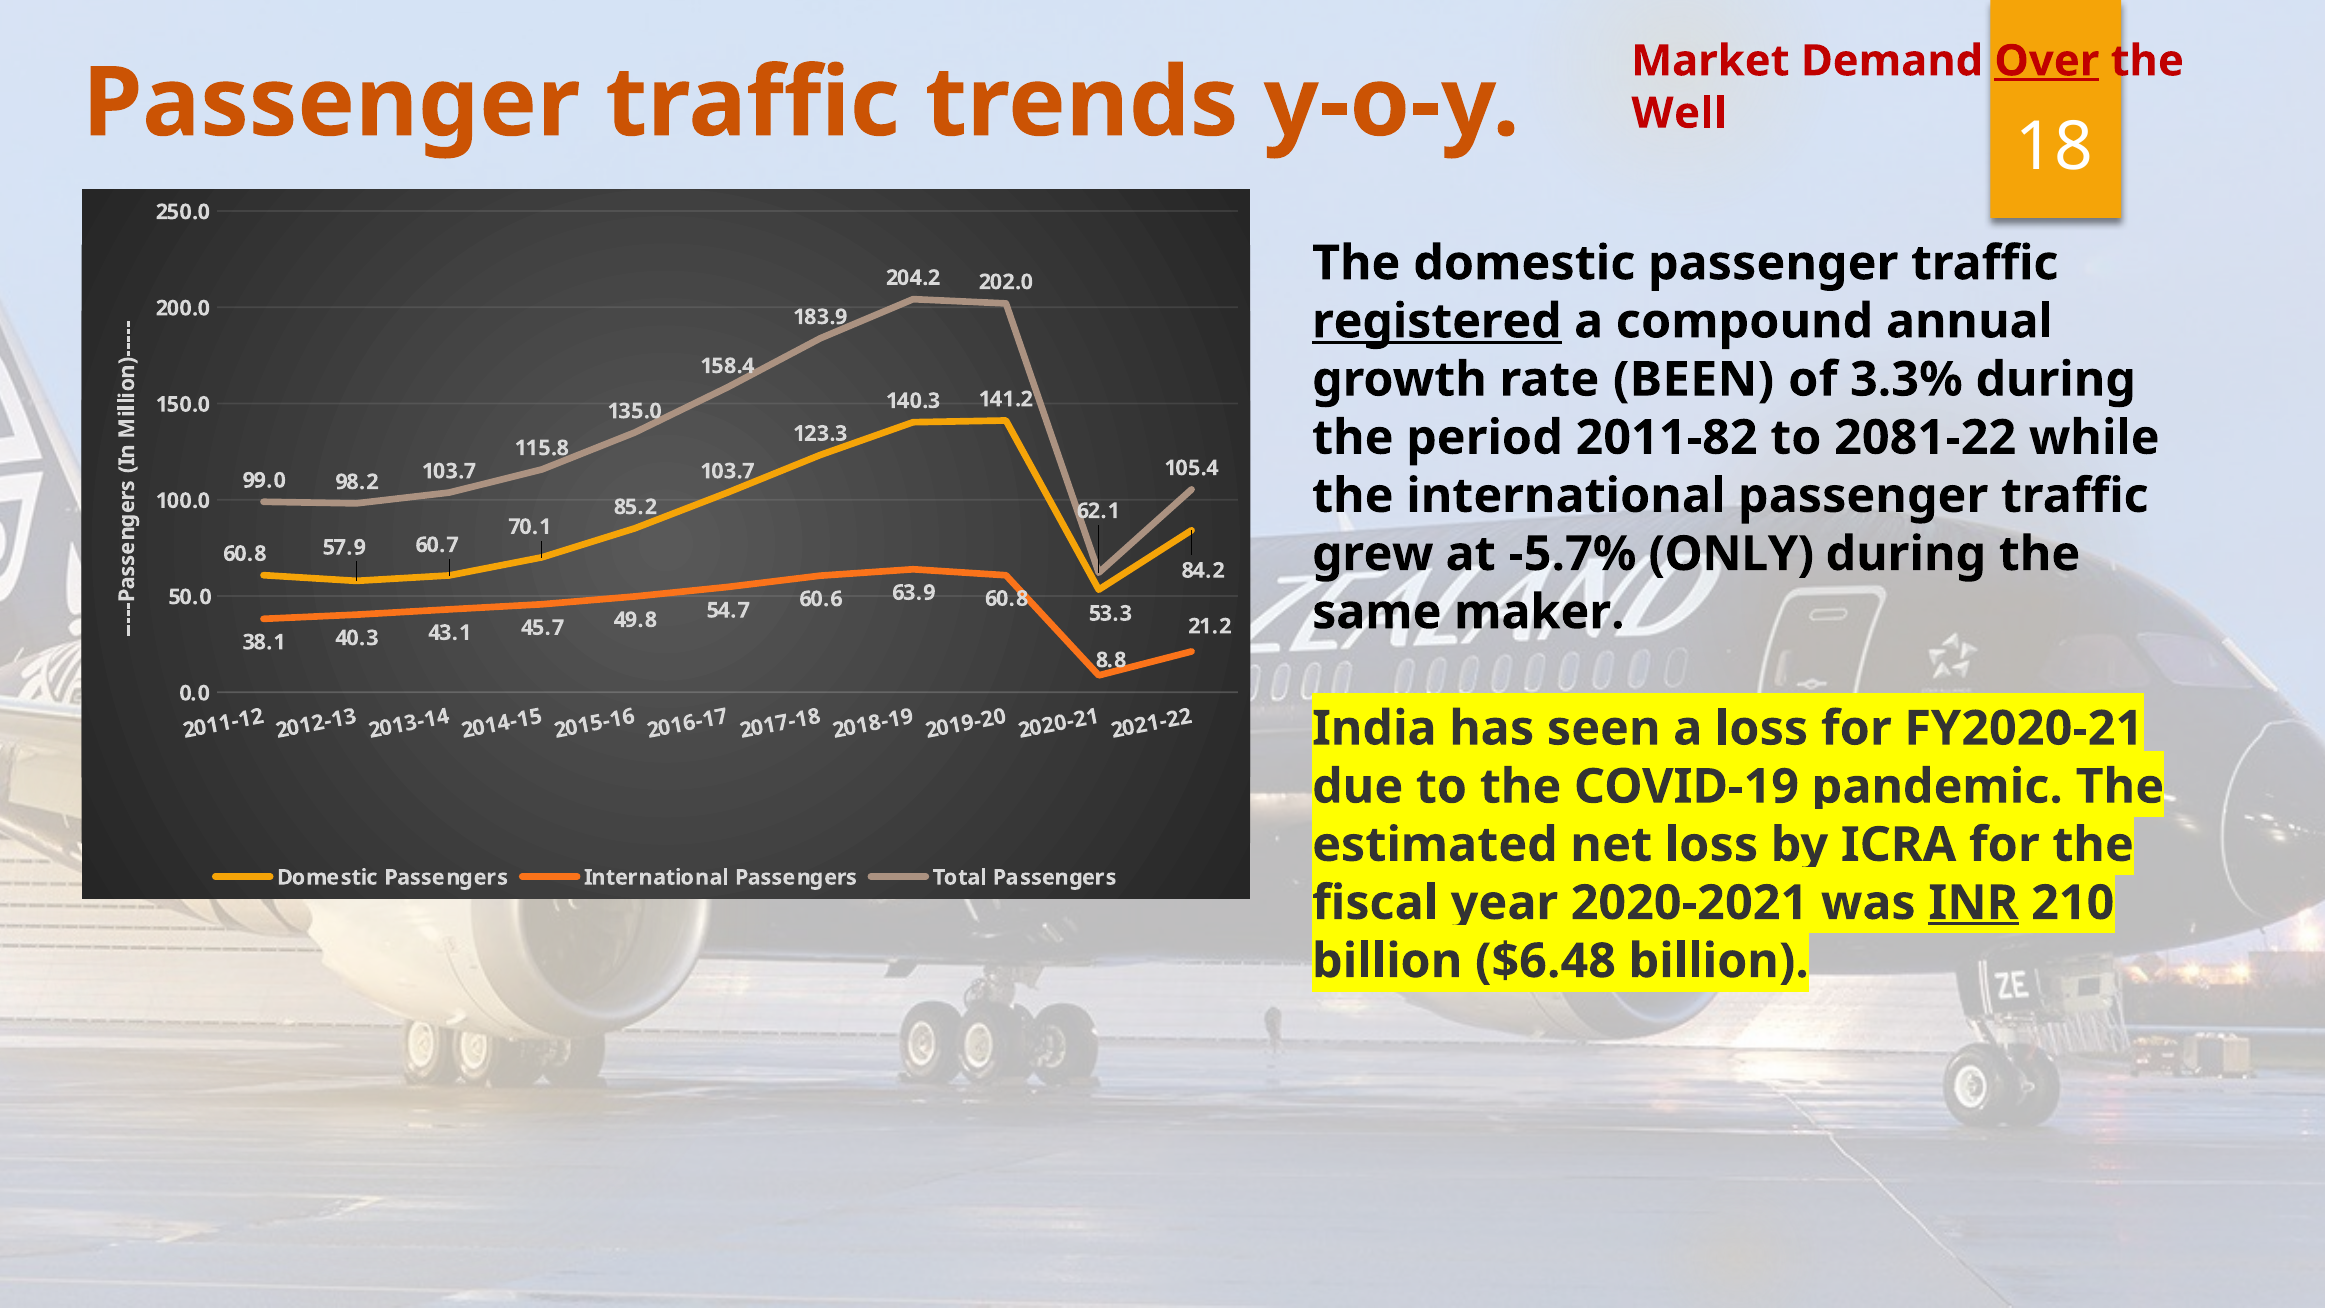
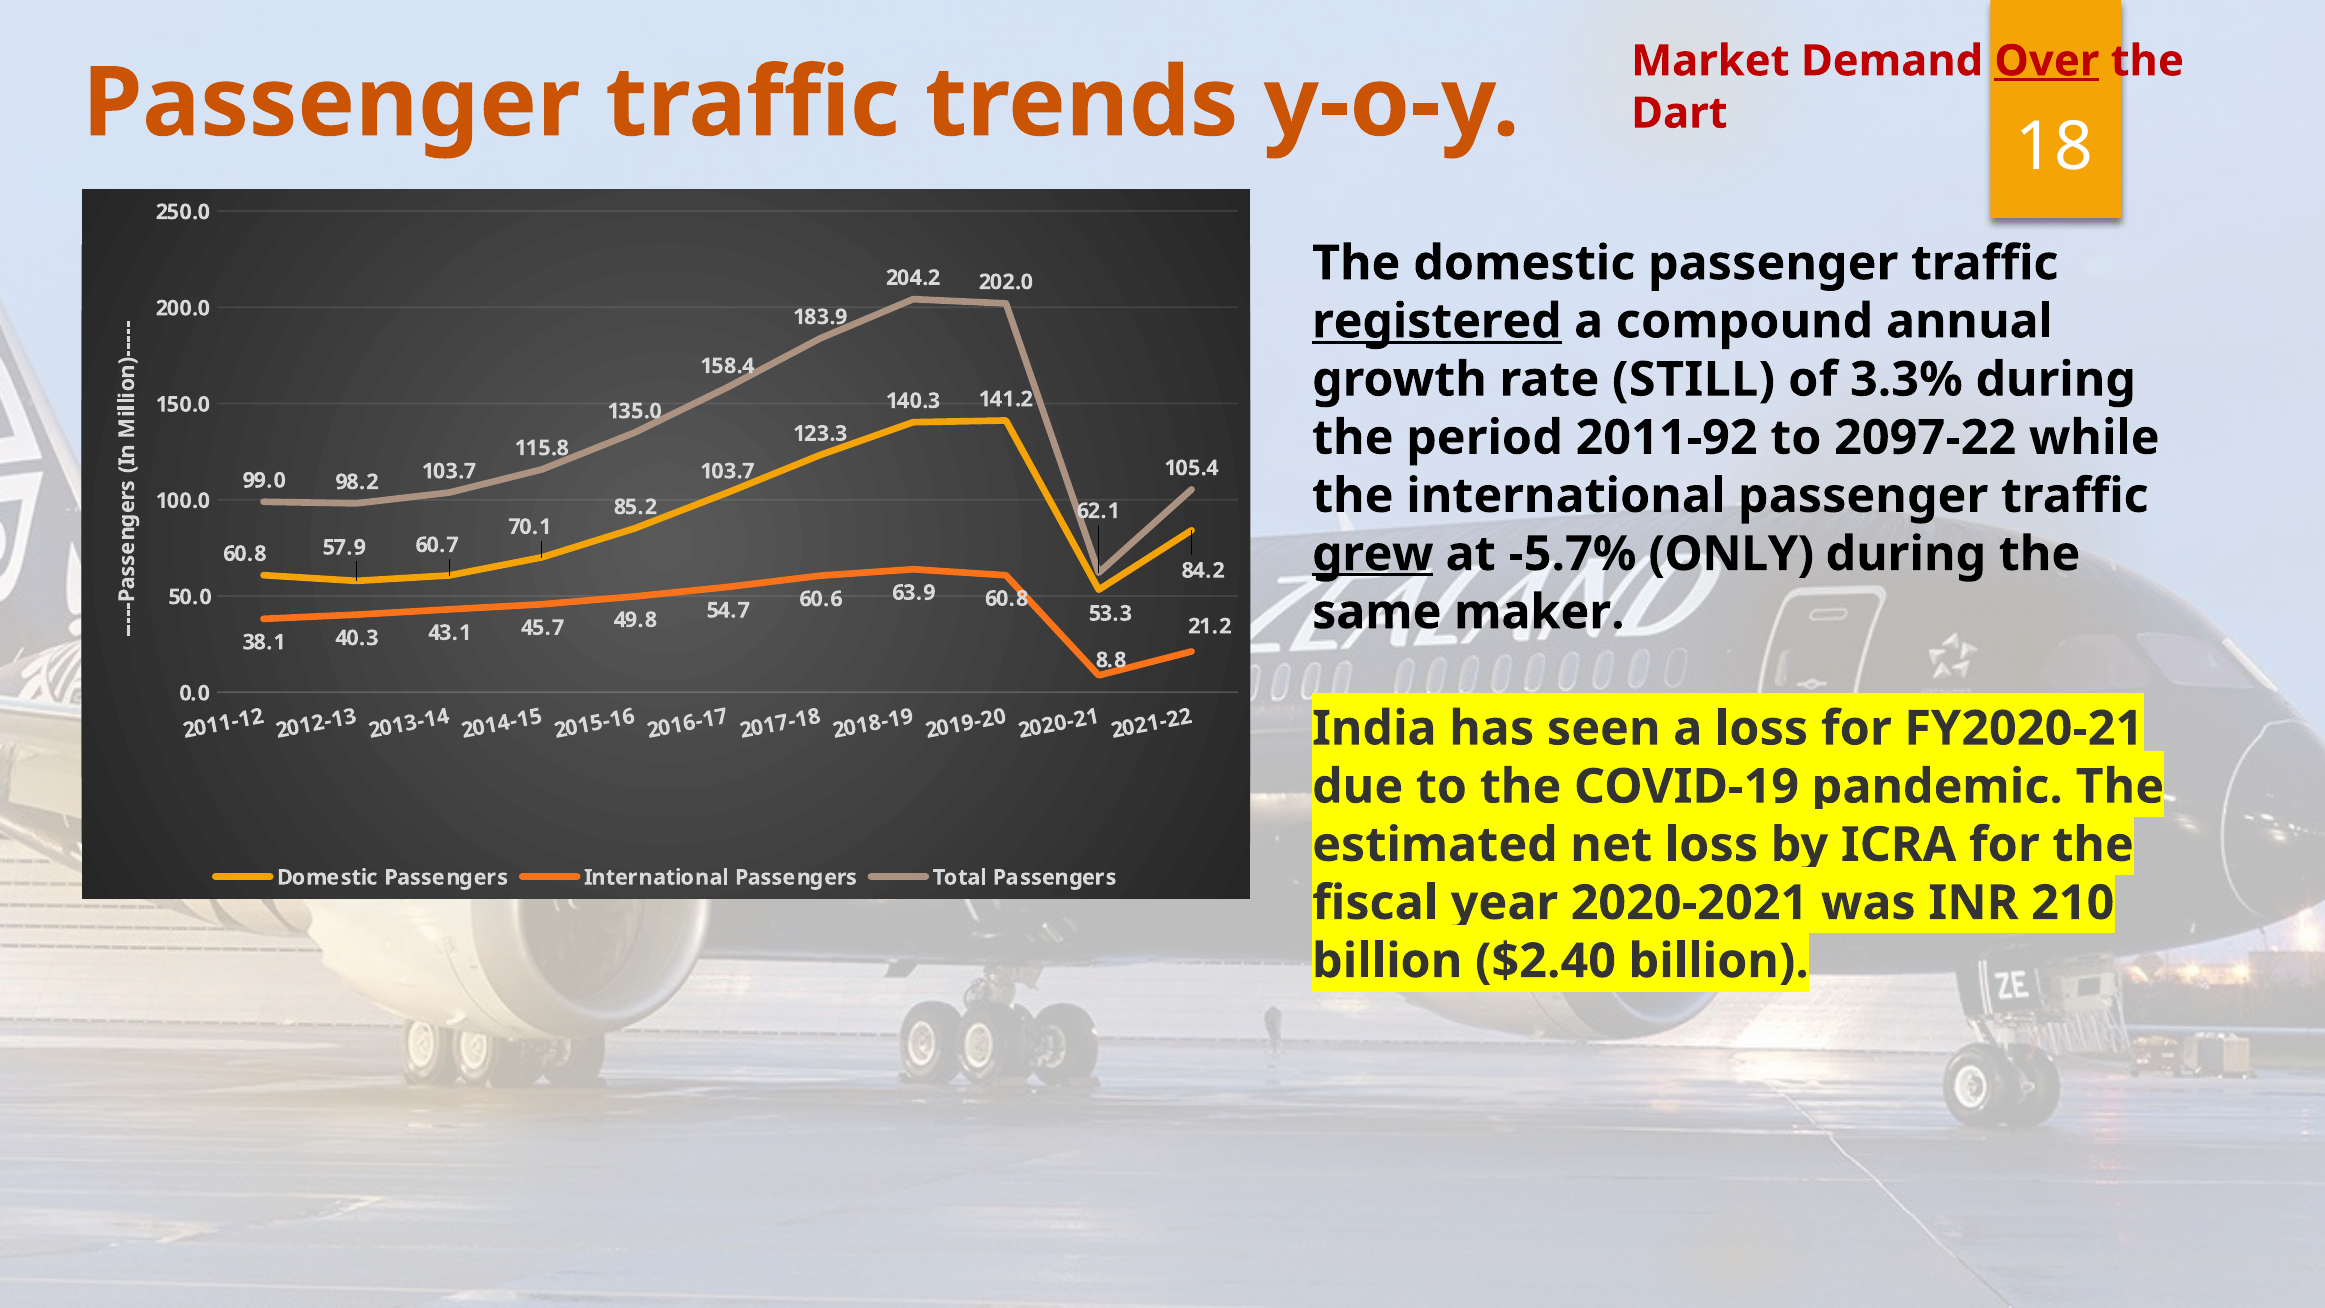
Well: Well -> Dart
BEEN: BEEN -> STILL
2011-82: 2011-82 -> 2011-92
2081-22: 2081-22 -> 2097-22
grew underline: none -> present
INR underline: present -> none
$6.48: $6.48 -> $2.40
